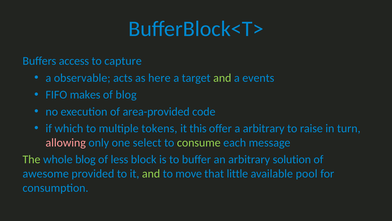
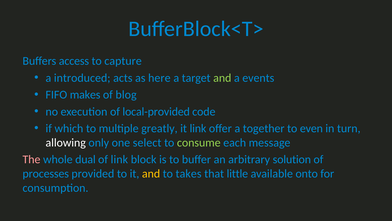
observable: observable -> introduced
area-provided: area-provided -> local-provided
tokens: tokens -> greatly
it this: this -> link
a arbitrary: arbitrary -> together
raise: raise -> even
allowing colour: pink -> white
The colour: light green -> pink
whole blog: blog -> dual
of less: less -> link
awesome: awesome -> processes
and at (151, 173) colour: light green -> yellow
move: move -> takes
pool: pool -> onto
